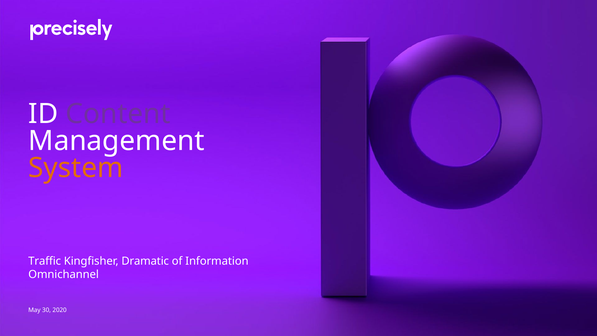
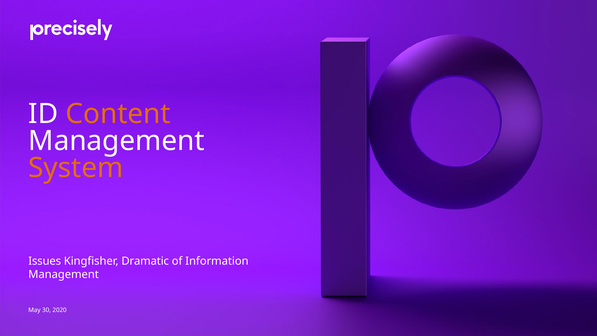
Content colour: purple -> orange
Traffic: Traffic -> Issues
Omnichannel at (64, 274): Omnichannel -> Management
